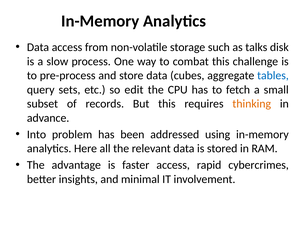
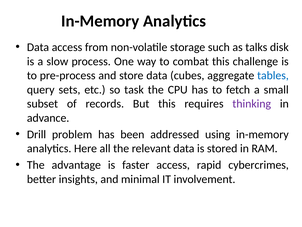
edit: edit -> task
thinking colour: orange -> purple
Into: Into -> Drill
